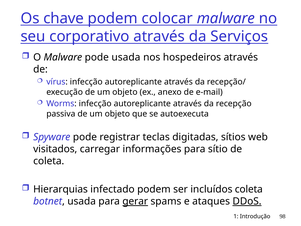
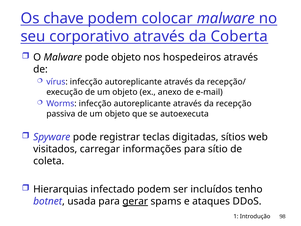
Serviços: Serviços -> Coberta
pode usada: usada -> objeto
incluídos coleta: coleta -> tenho
DDoS underline: present -> none
